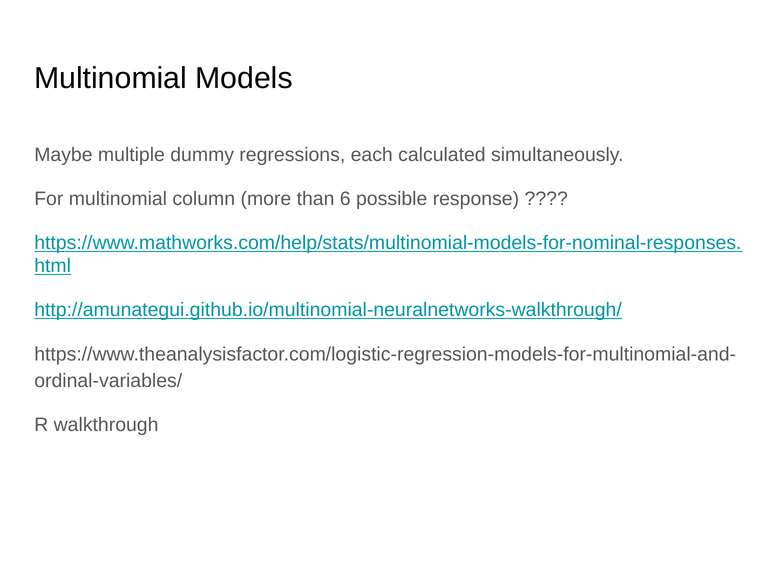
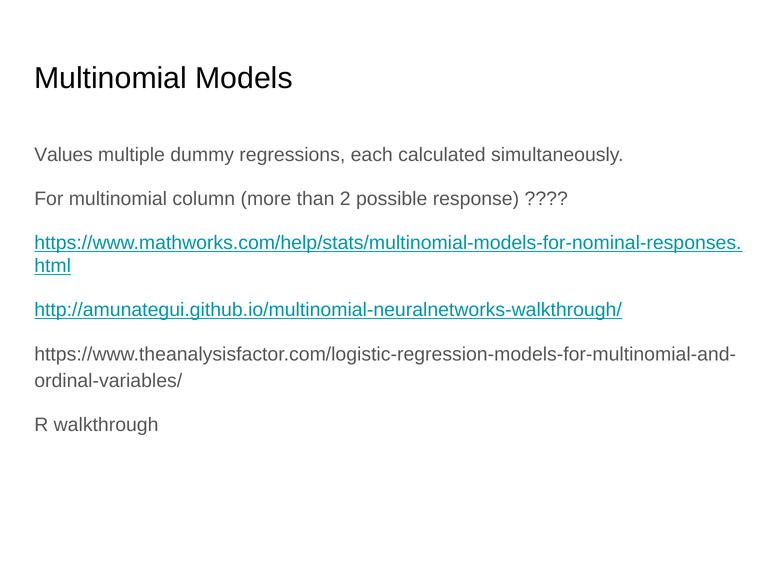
Maybe: Maybe -> Values
6: 6 -> 2
